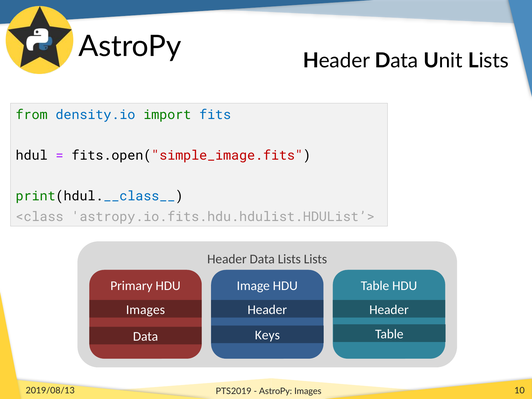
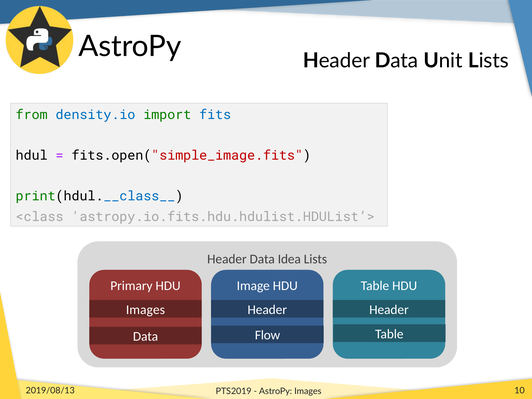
Data Lists: Lists -> Idea
Keys: Keys -> Flow
